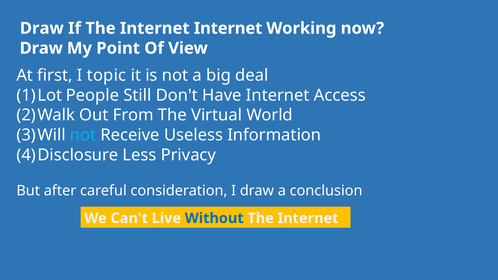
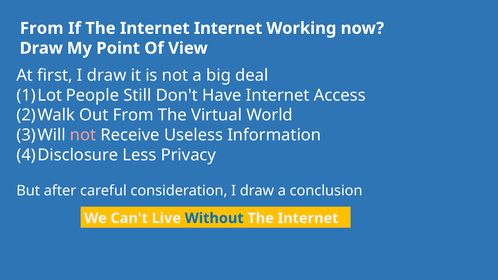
Draw at (42, 28): Draw -> From
first I topic: topic -> draw
not at (83, 135) colour: light blue -> pink
